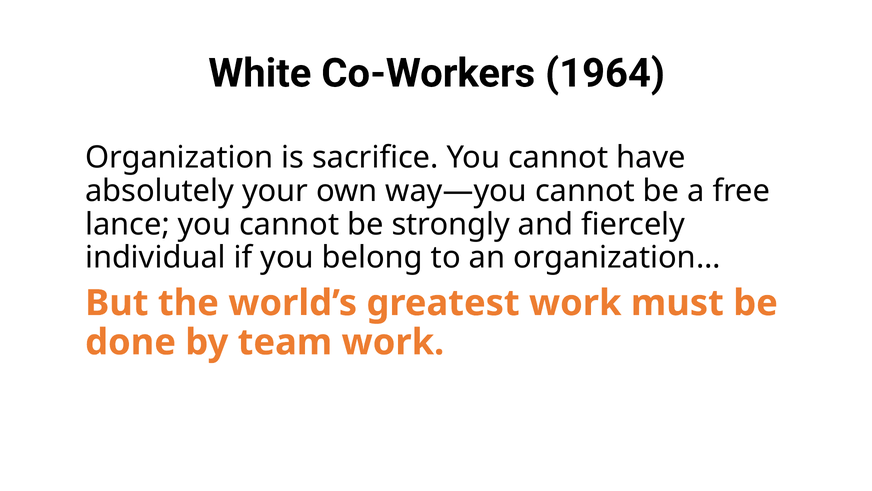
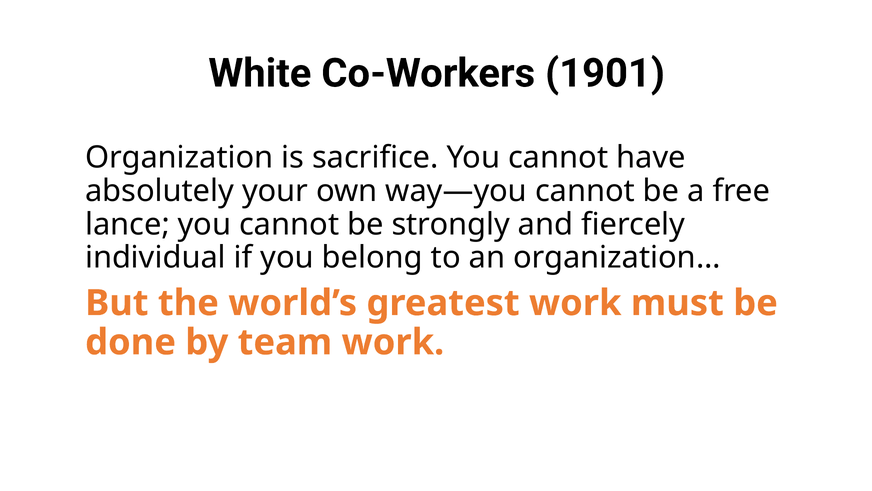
1964: 1964 -> 1901
